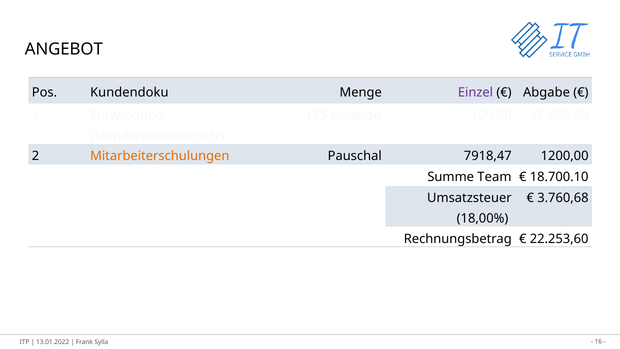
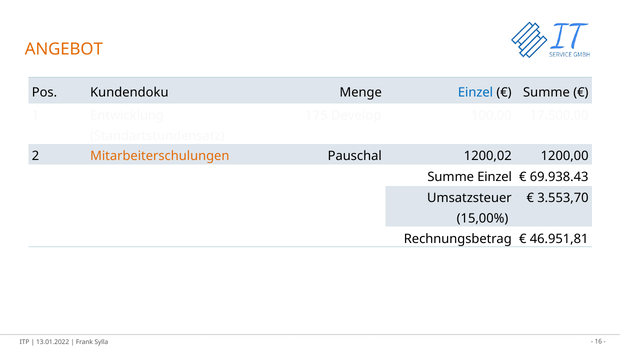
ANGEBOT colour: black -> orange
Einzel at (475, 92) colour: purple -> blue
Abgabe at (546, 92): Abgabe -> Summe
7918,47: 7918,47 -> 1200,02
Summe Team: Team -> Einzel
18.700.10: 18.700.10 -> 69.938.43
3.760,68: 3.760,68 -> 3.553,70
18,00%: 18,00% -> 15,00%
22.253,60: 22.253,60 -> 46.951,81
